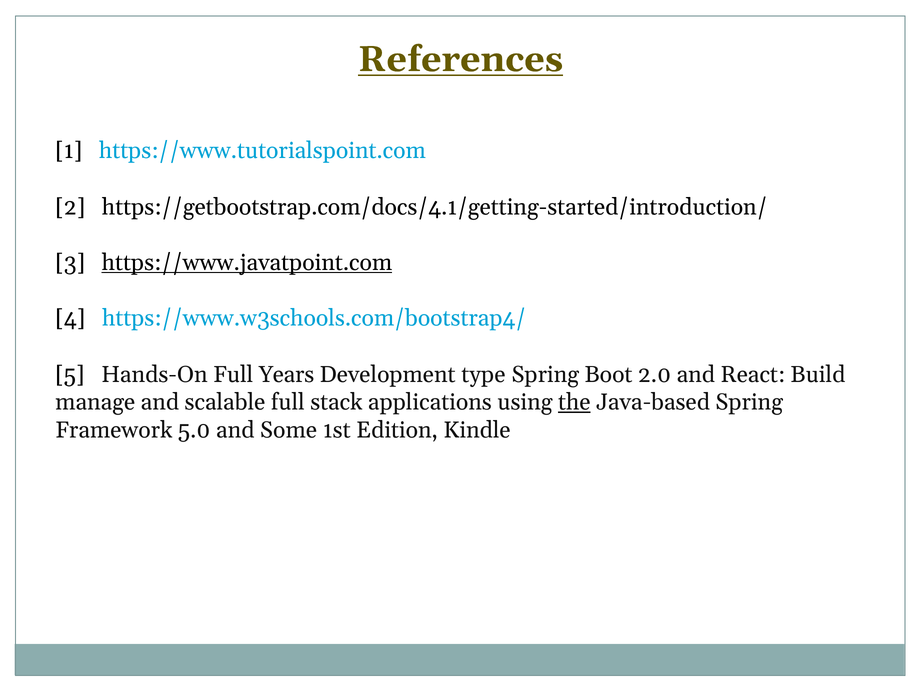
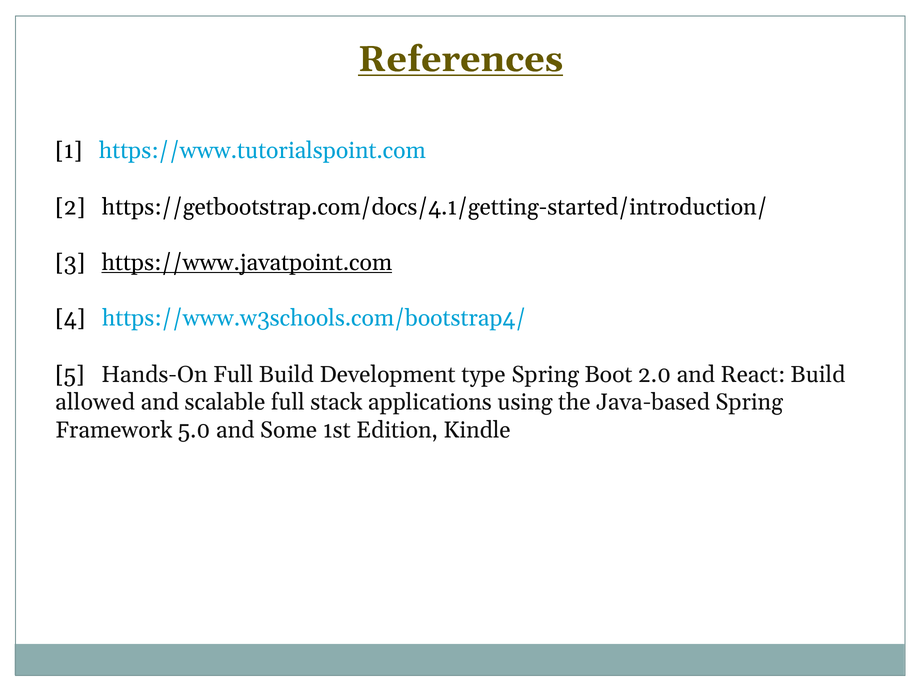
Full Years: Years -> Build
manage: manage -> allowed
the underline: present -> none
